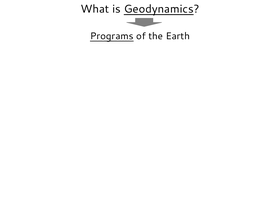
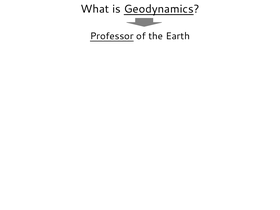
Programs: Programs -> Professor
